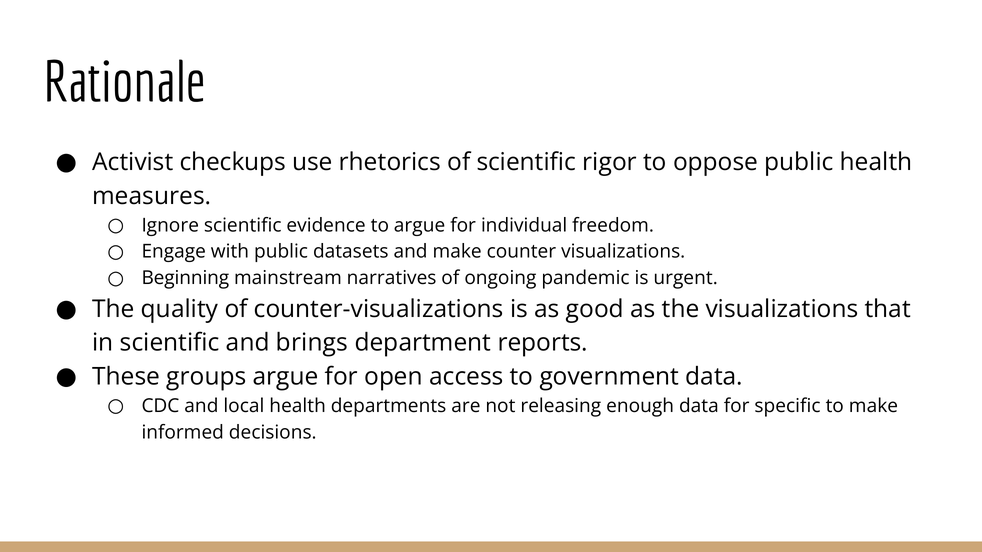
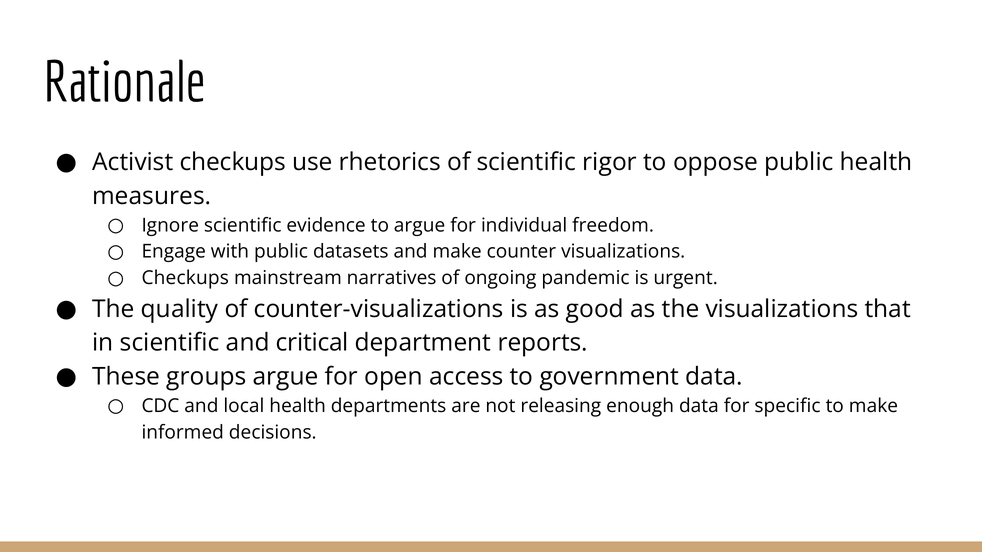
Beginning at (185, 278): Beginning -> Checkups
brings: brings -> critical
